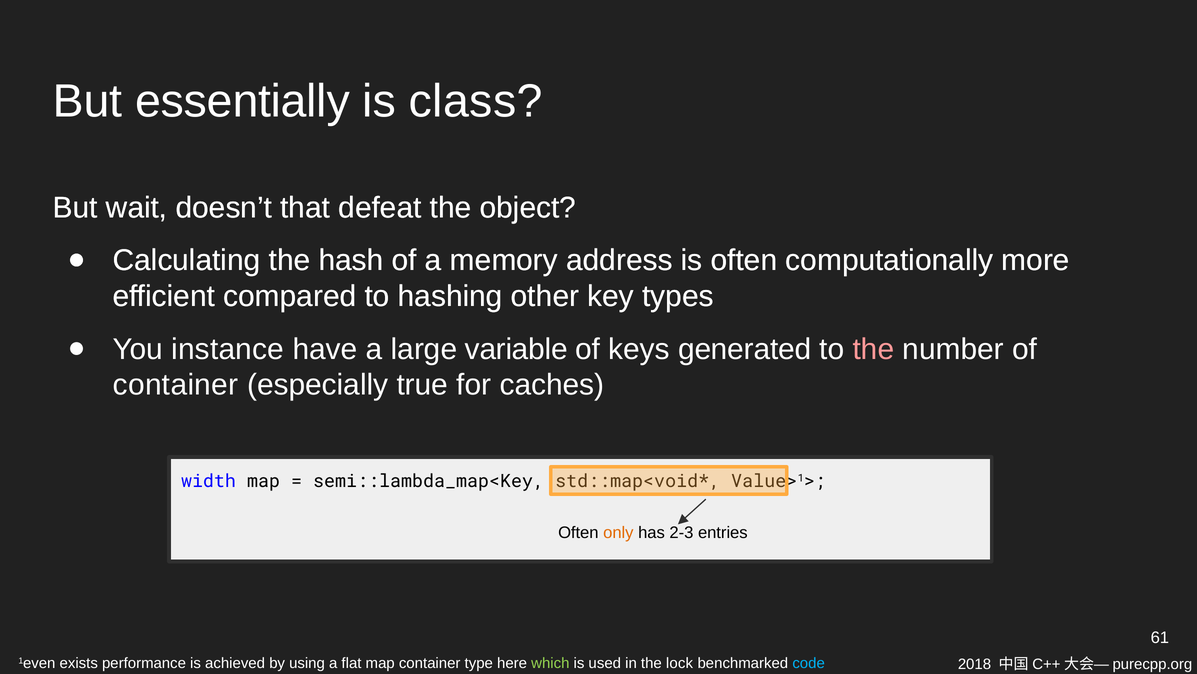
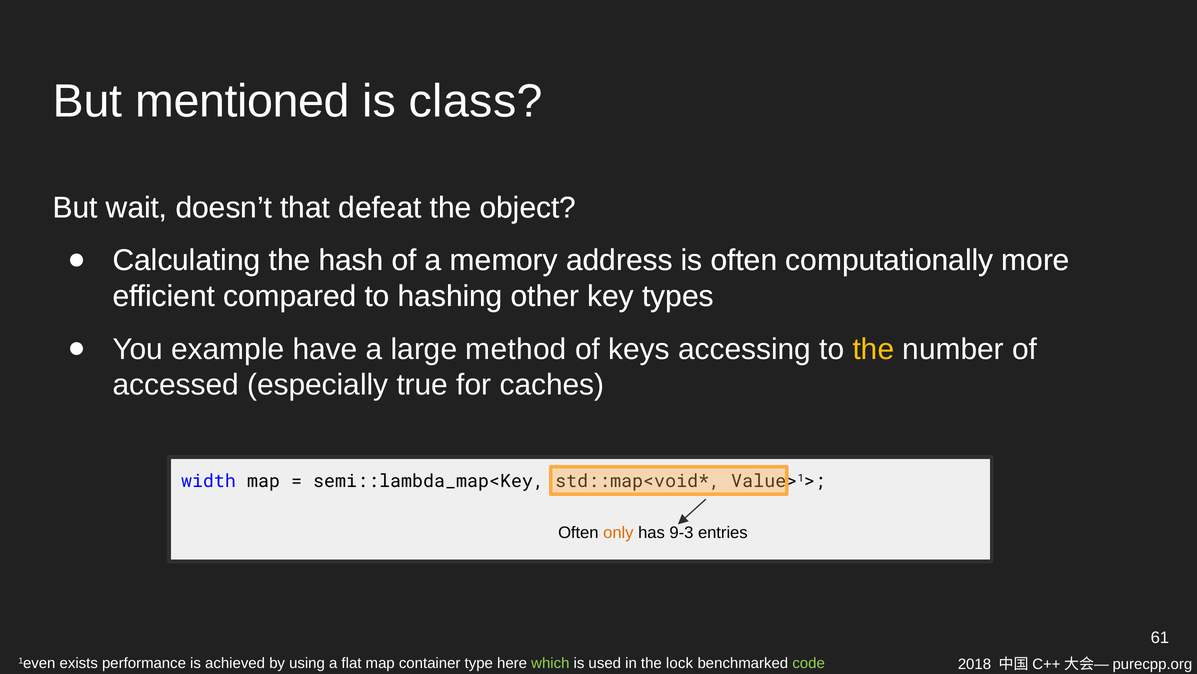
essentially: essentially -> mentioned
instance: instance -> example
variable: variable -> method
generated: generated -> accessing
the at (873, 349) colour: pink -> yellow
container at (176, 385): container -> accessed
2-3: 2-3 -> 9-3
code colour: light blue -> light green
